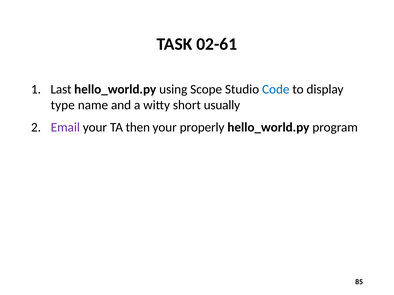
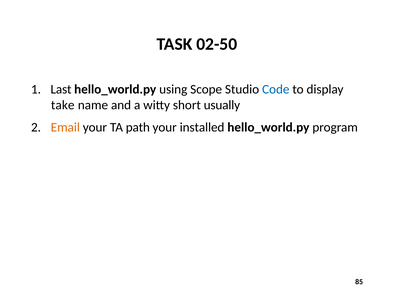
02-61: 02-61 -> 02-50
type: type -> take
Email colour: purple -> orange
then: then -> path
properly: properly -> installed
